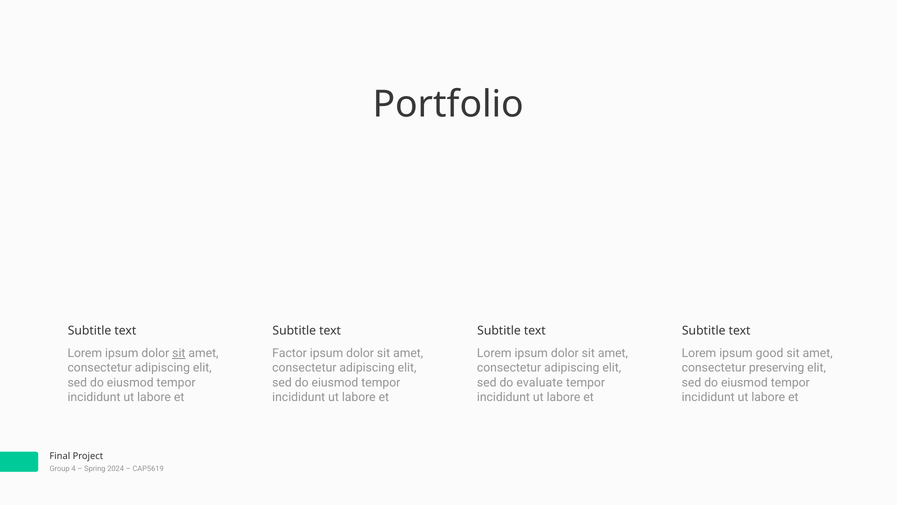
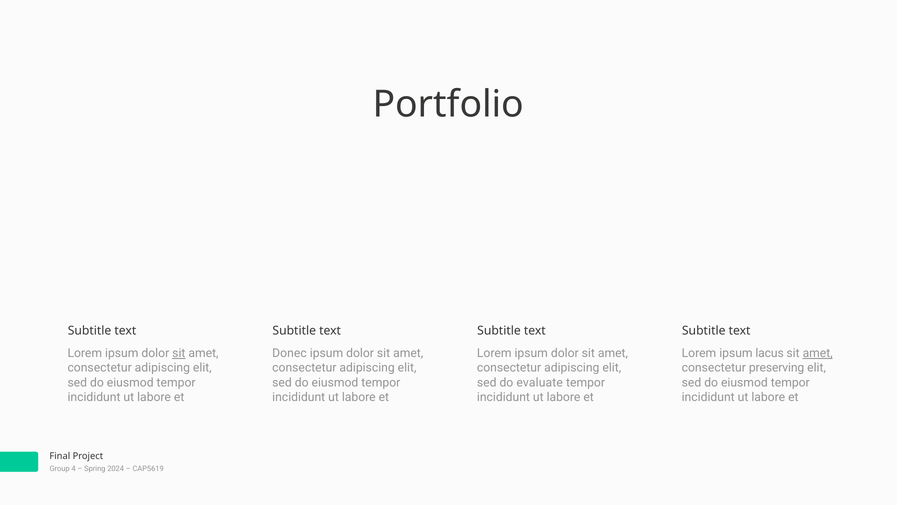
Factor: Factor -> Donec
good: good -> lacus
amet at (818, 353) underline: none -> present
